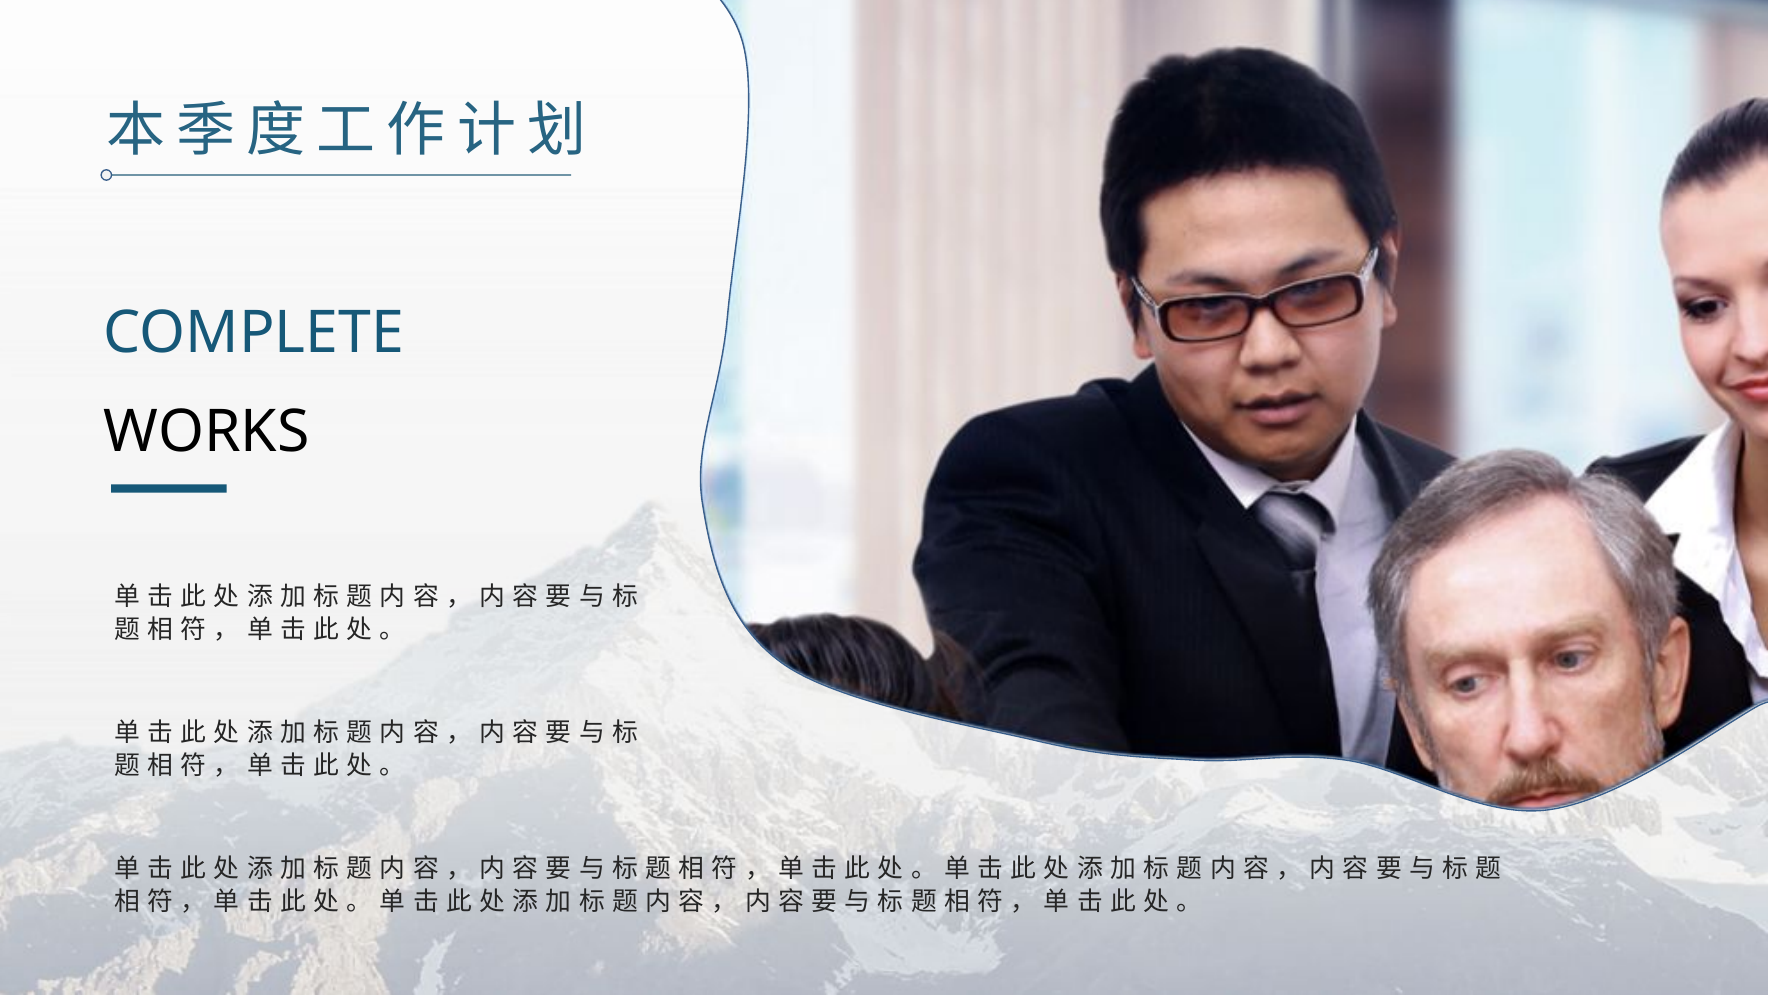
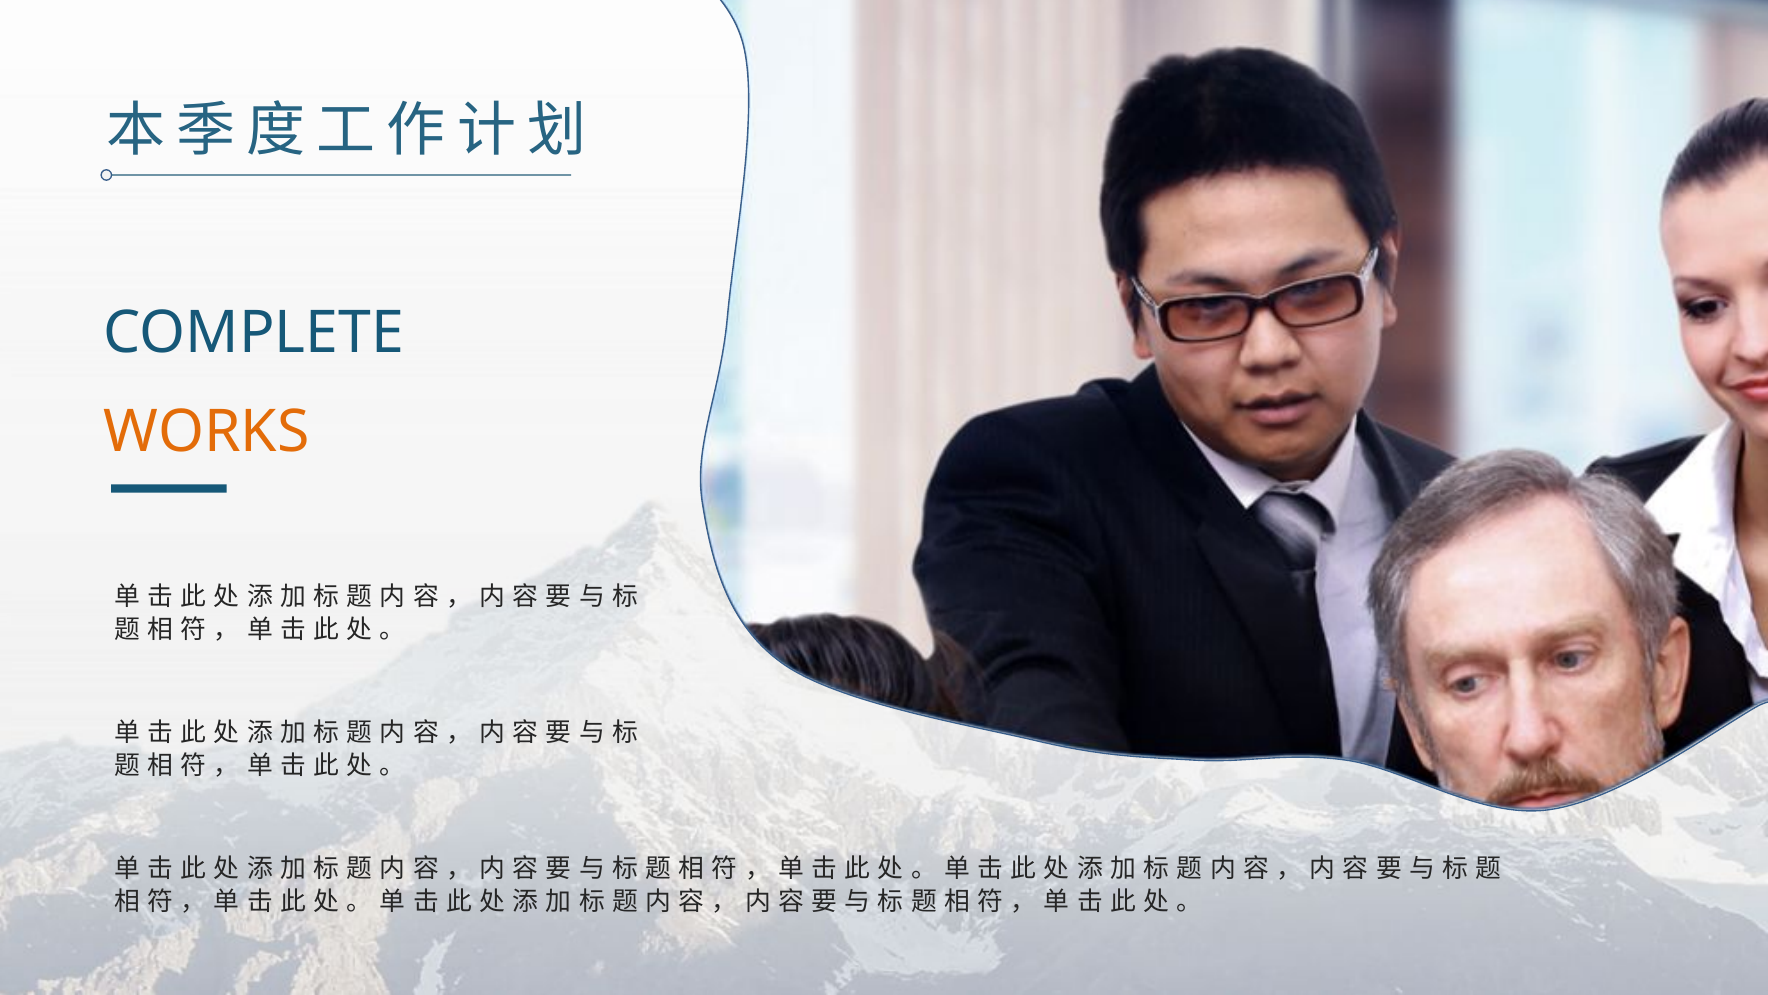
WORKS colour: black -> orange
